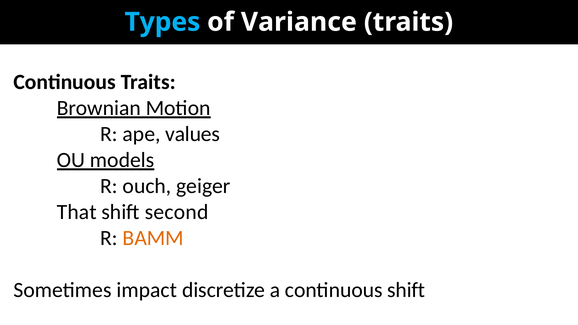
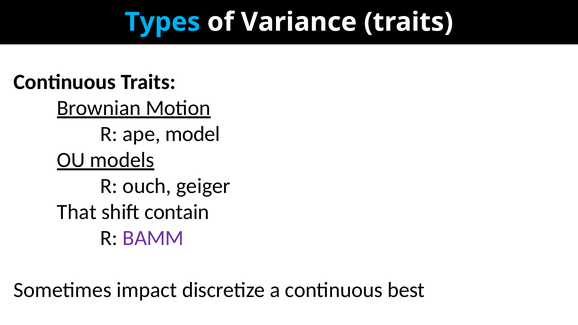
values: values -> model
second: second -> contain
BAMM colour: orange -> purple
continuous shift: shift -> best
